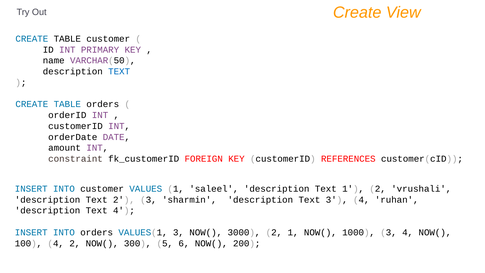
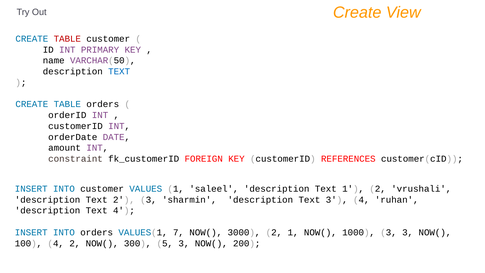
TABLE at (67, 39) colour: black -> red
VALUES(1 3: 3 -> 7
1000 3 4: 4 -> 3
5 6: 6 -> 3
